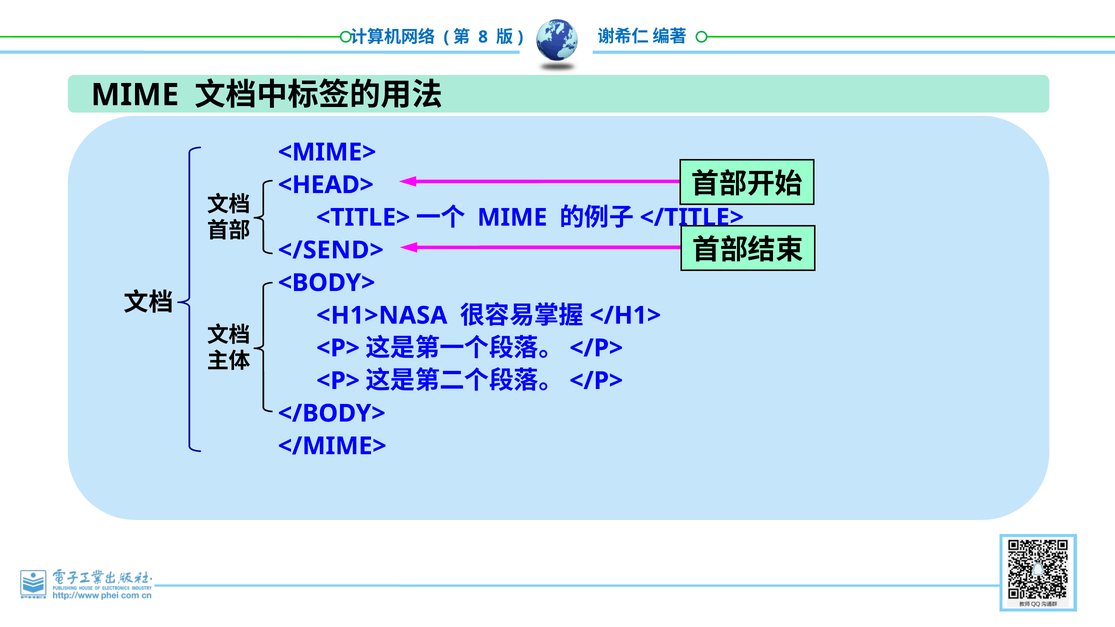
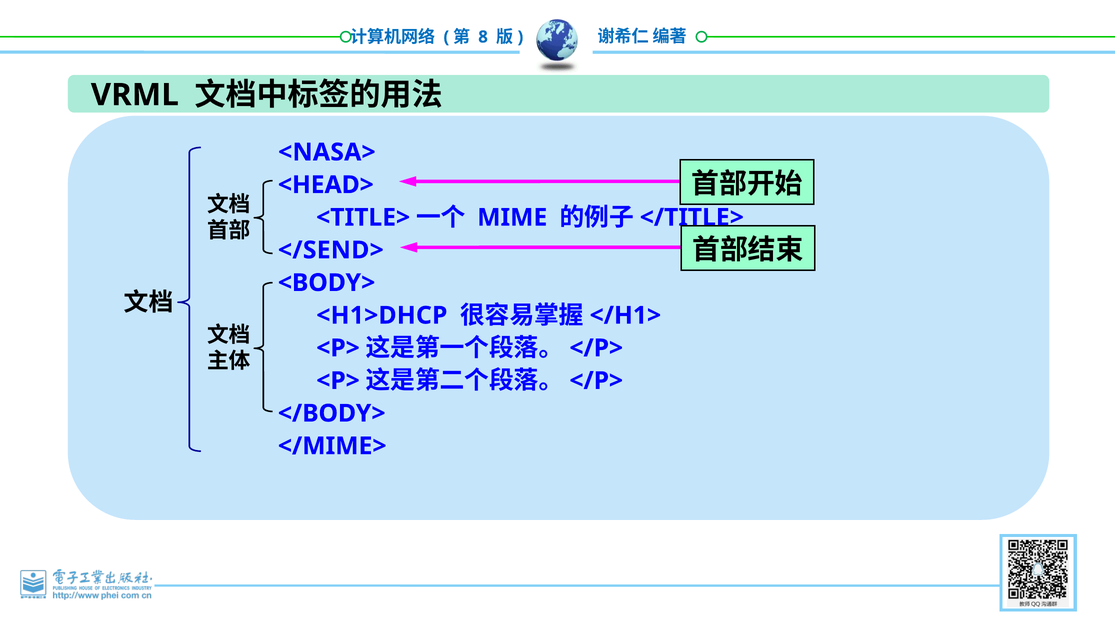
MIME at (135, 95): MIME -> VRML
<MIME>: <MIME> -> <NASA>
<H1>NASA: <H1>NASA -> <H1>DHCP
